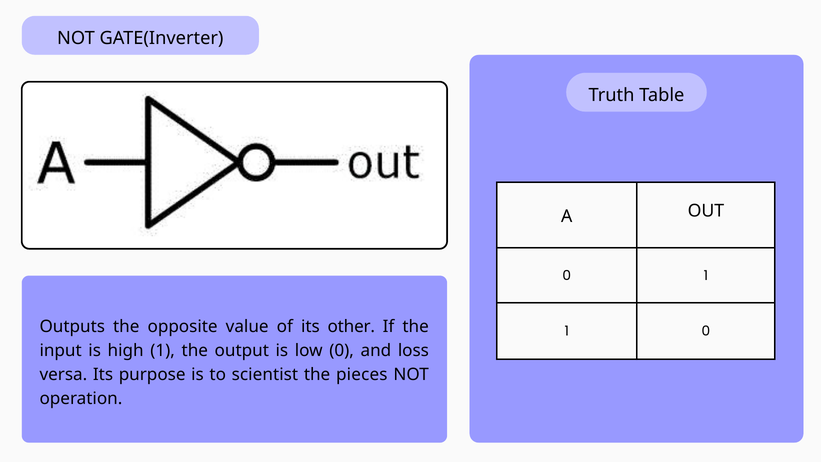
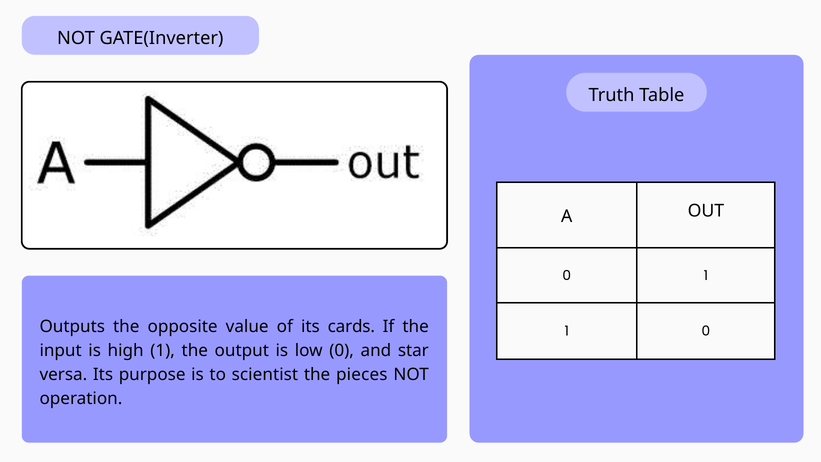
other: other -> cards
loss: loss -> star
